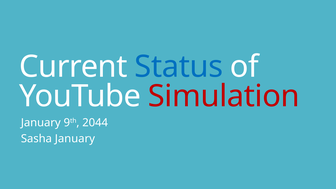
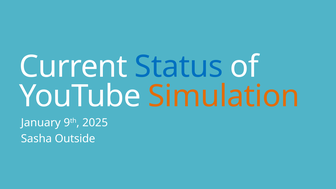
Simulation colour: red -> orange
2044: 2044 -> 2025
Sasha January: January -> Outside
